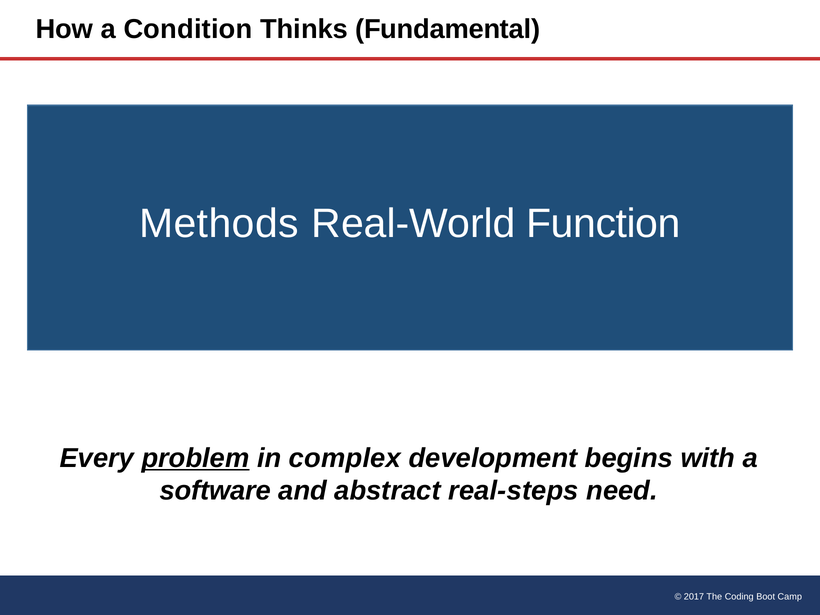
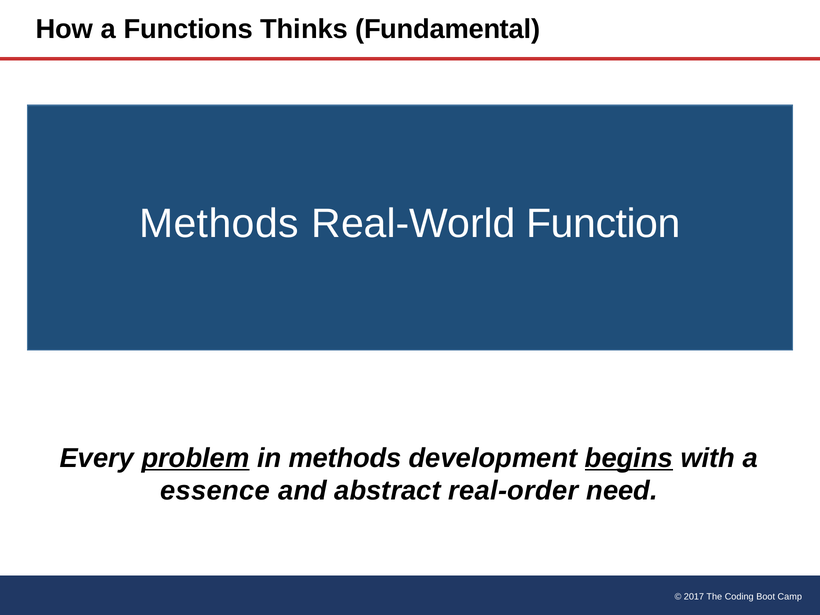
Condition: Condition -> Functions
in complex: complex -> methods
begins underline: none -> present
software: software -> essence
real-steps: real-steps -> real-order
